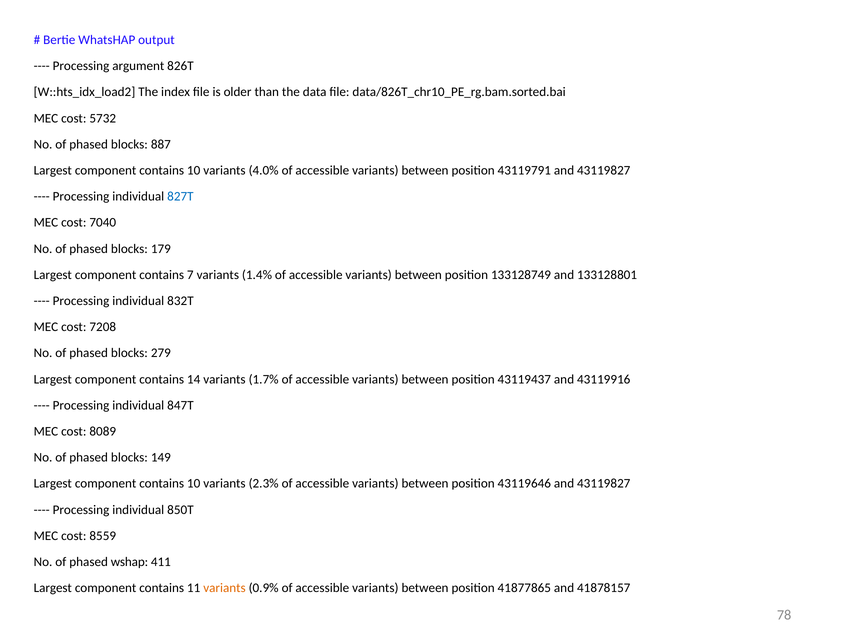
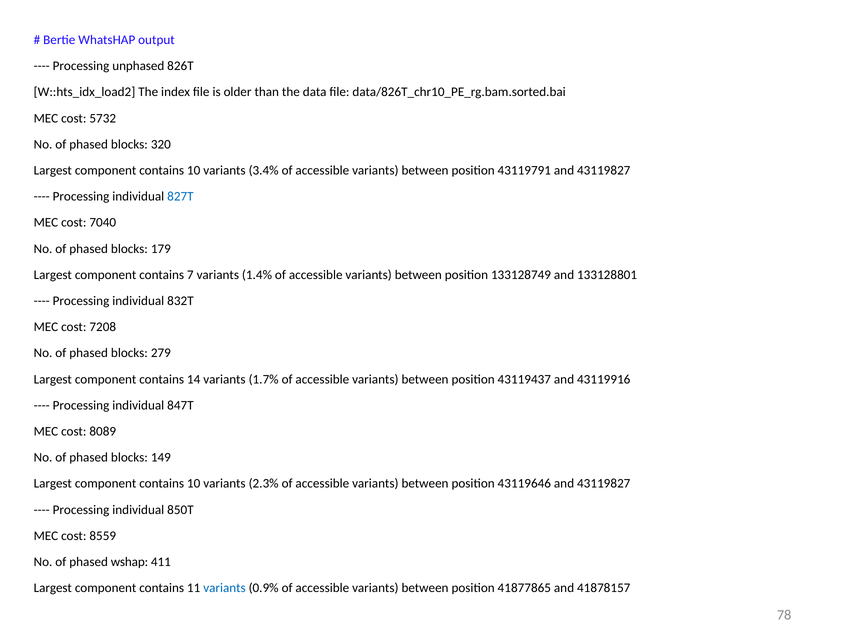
argument: argument -> unphased
887: 887 -> 320
4.0%: 4.0% -> 3.4%
variants at (224, 588) colour: orange -> blue
